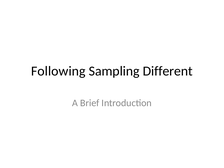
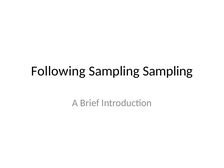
Sampling Different: Different -> Sampling
